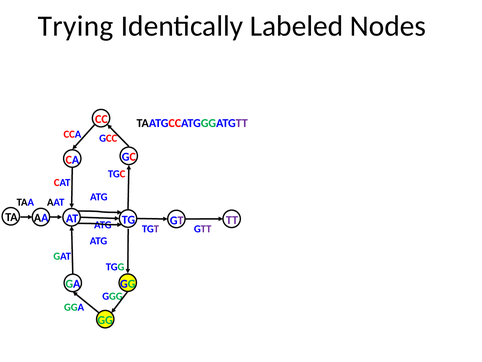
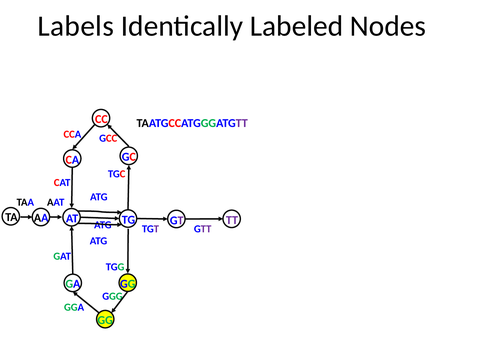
Trying: Trying -> Labels
